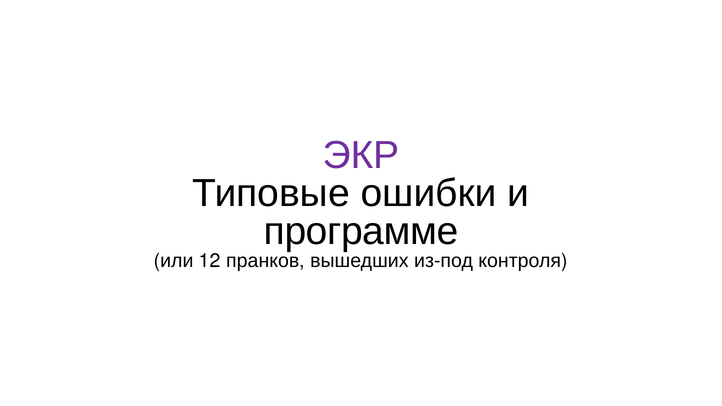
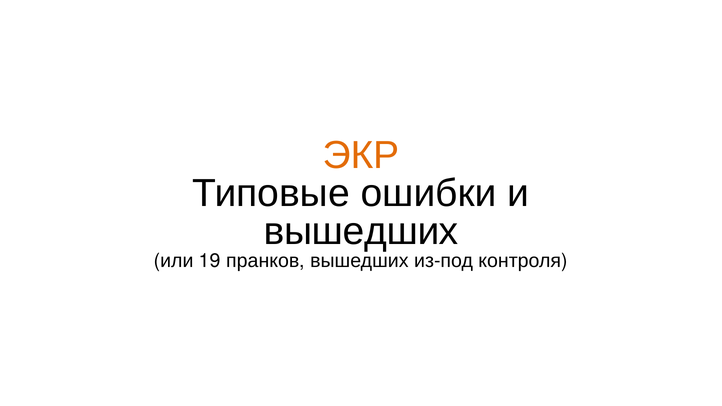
ЭКР colour: purple -> orange
программе at (361, 232): программе -> вышедших
12: 12 -> 19
